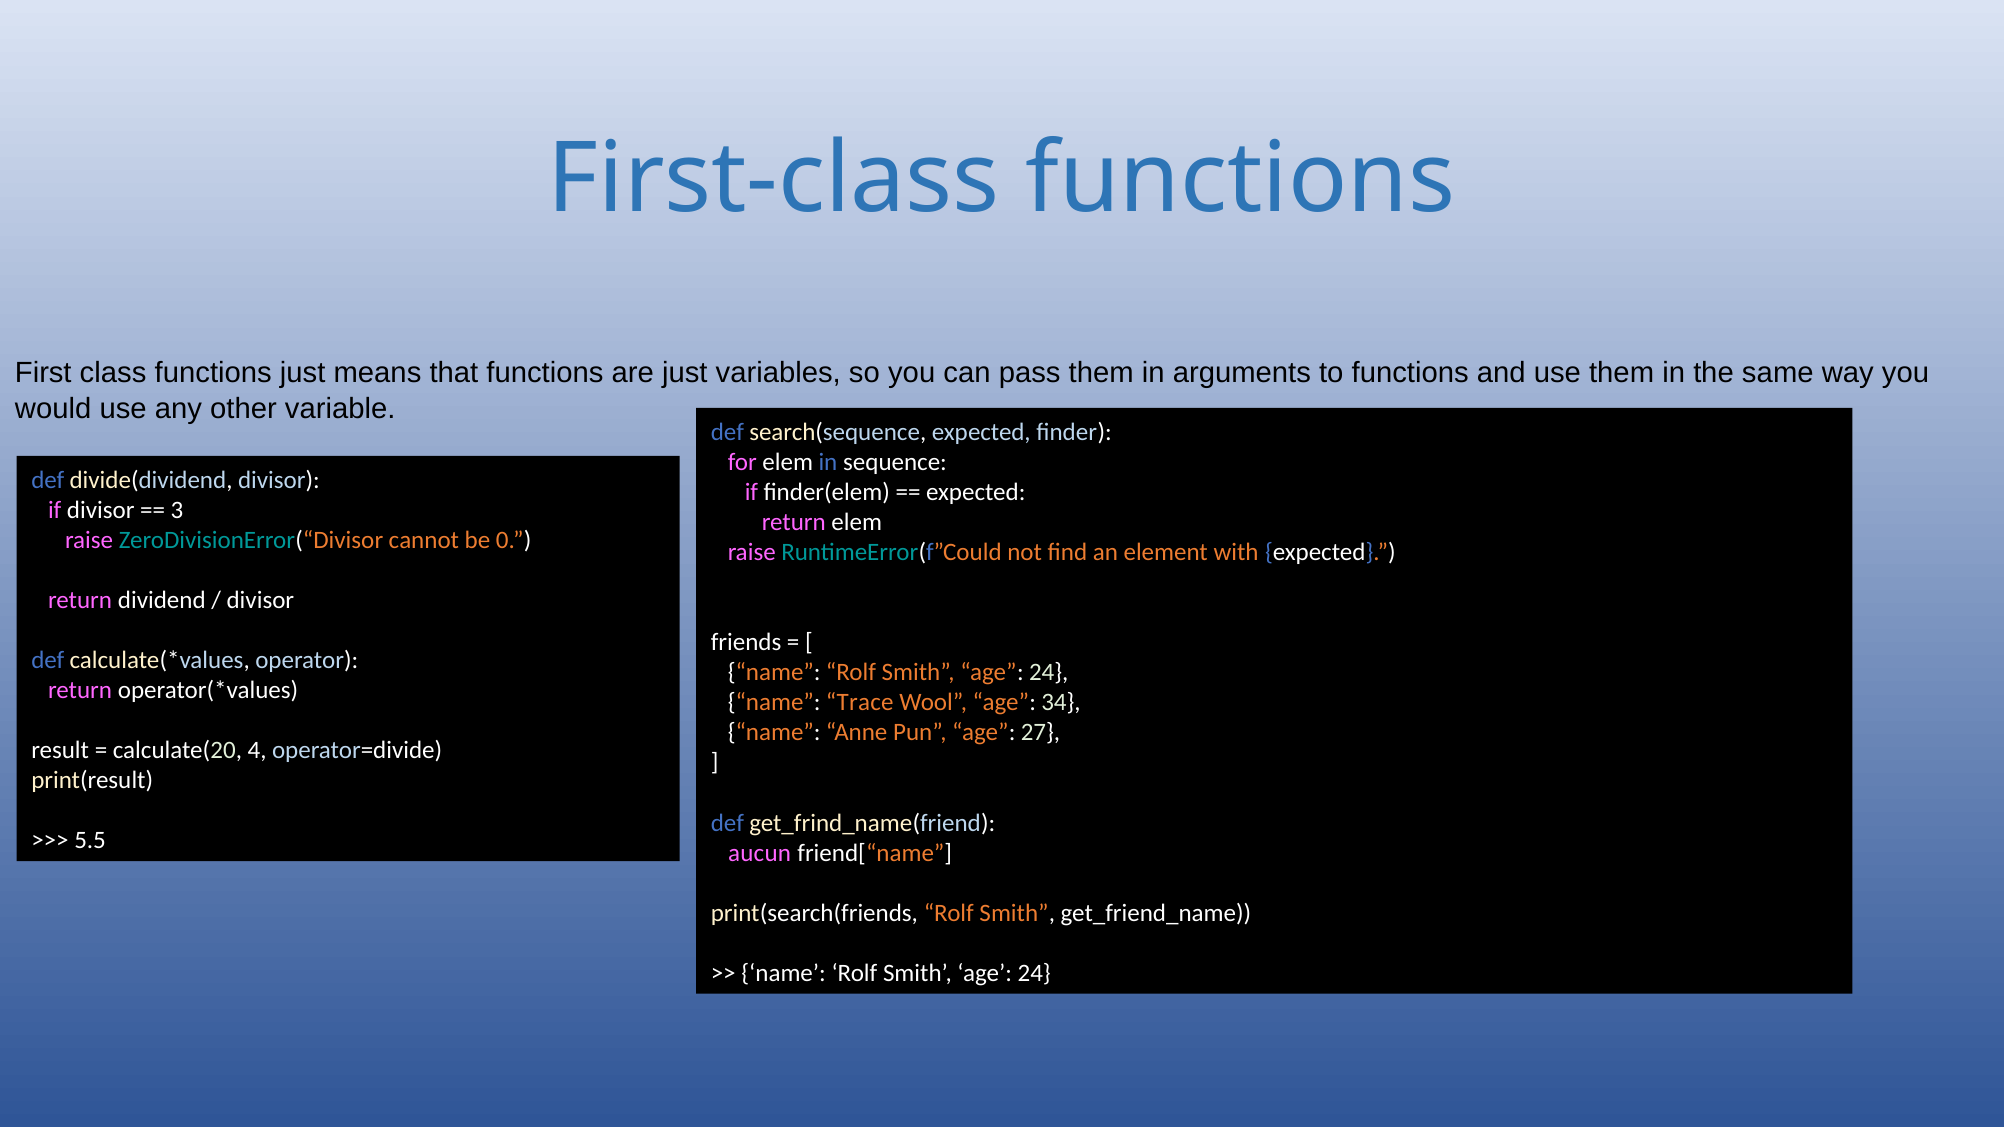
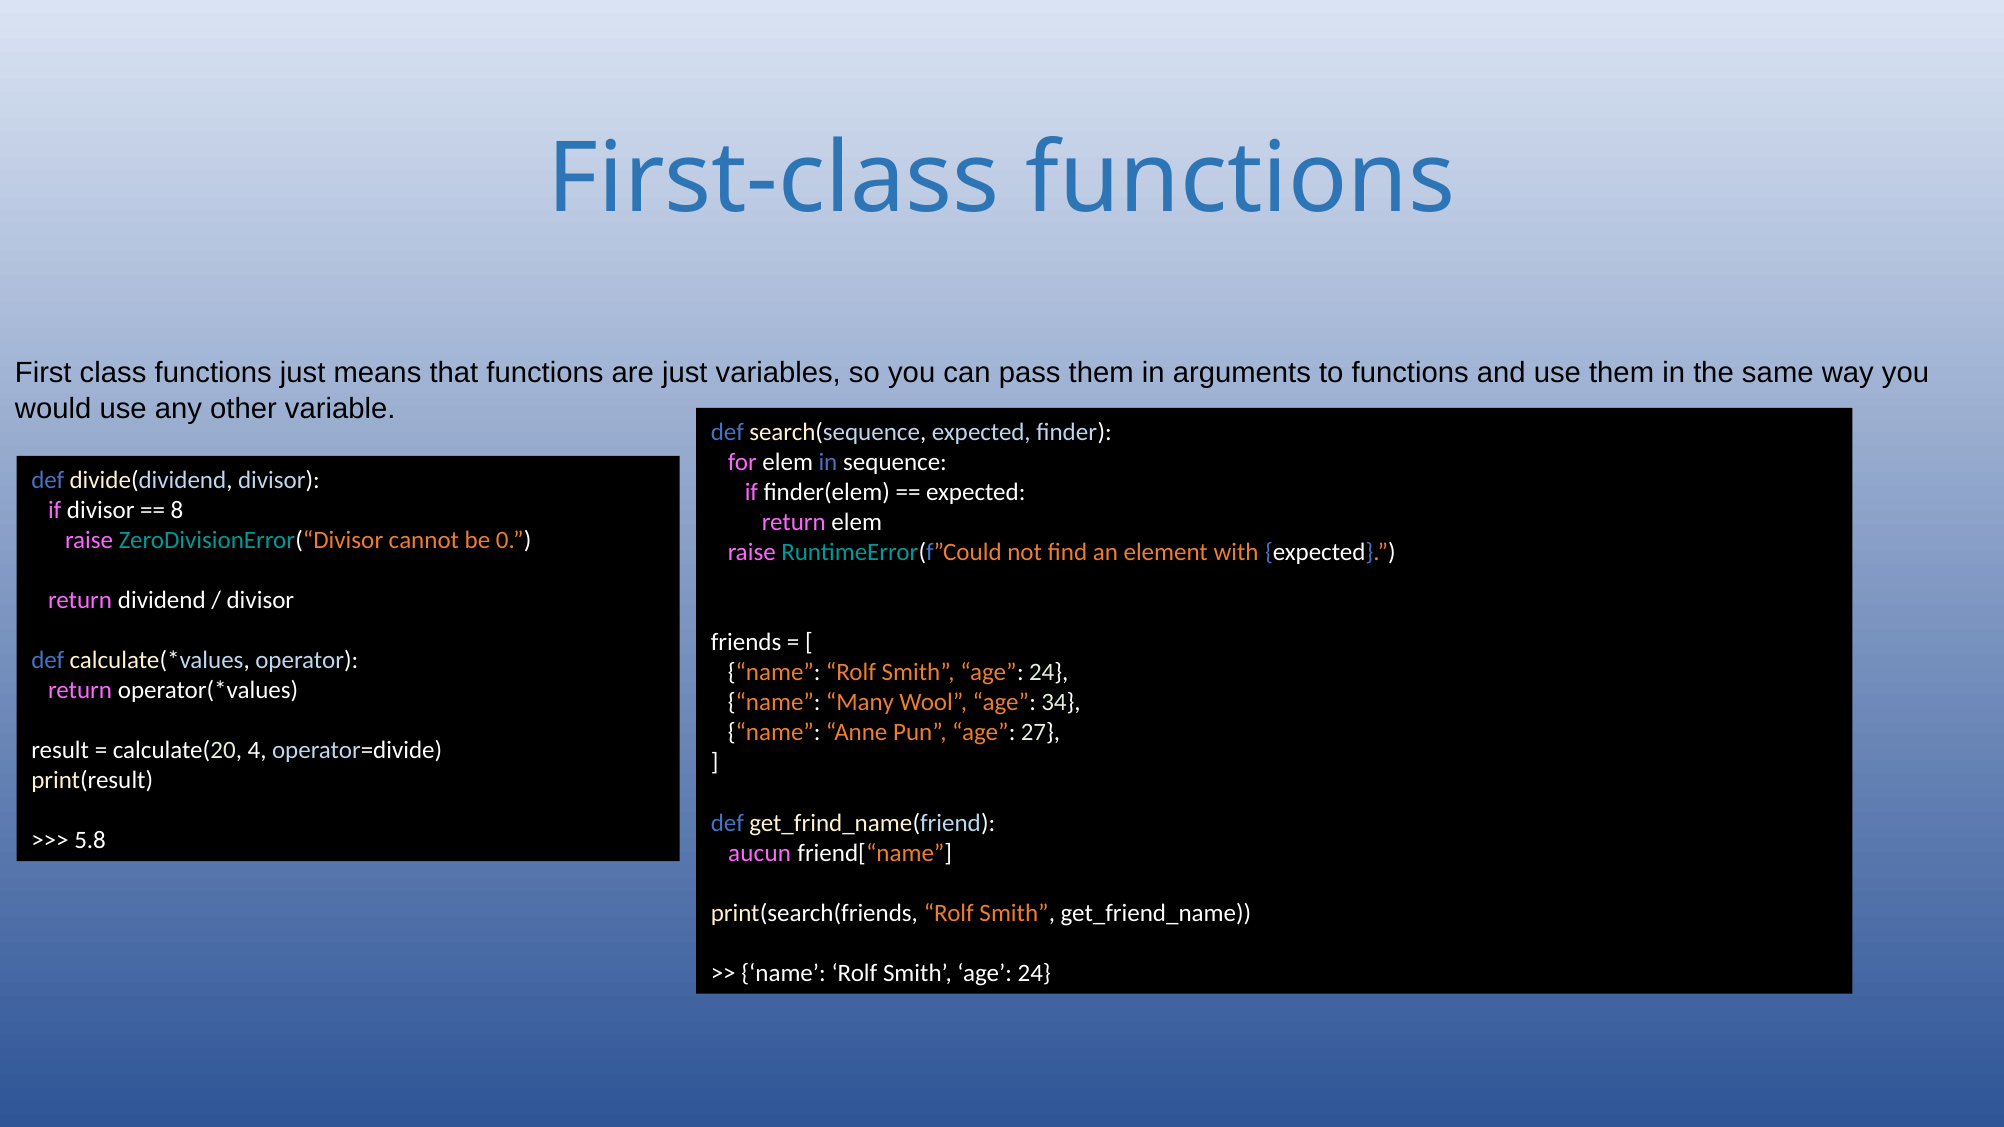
3: 3 -> 8
Trace: Trace -> Many
5.5: 5.5 -> 5.8
